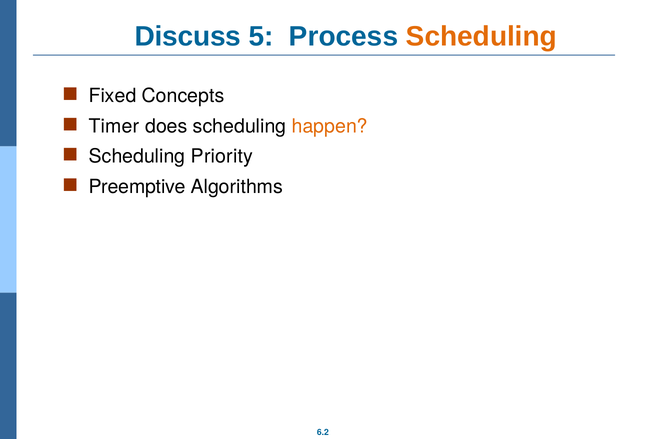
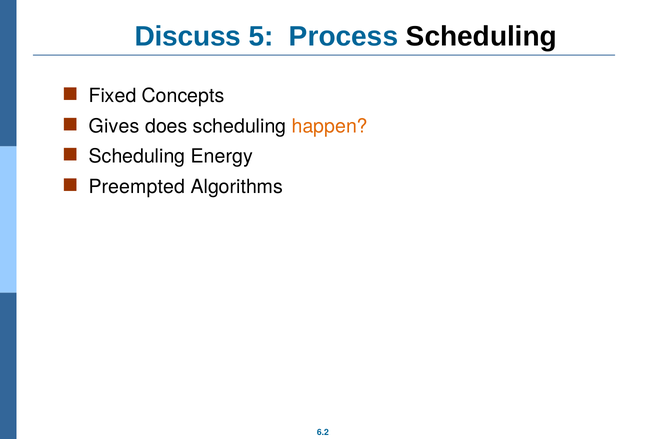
Scheduling at (481, 37) colour: orange -> black
Timer: Timer -> Gives
Priority: Priority -> Energy
Preemptive: Preemptive -> Preempted
